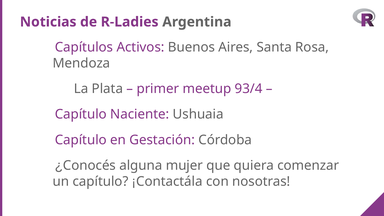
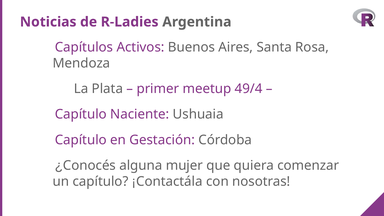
93/4: 93/4 -> 49/4
